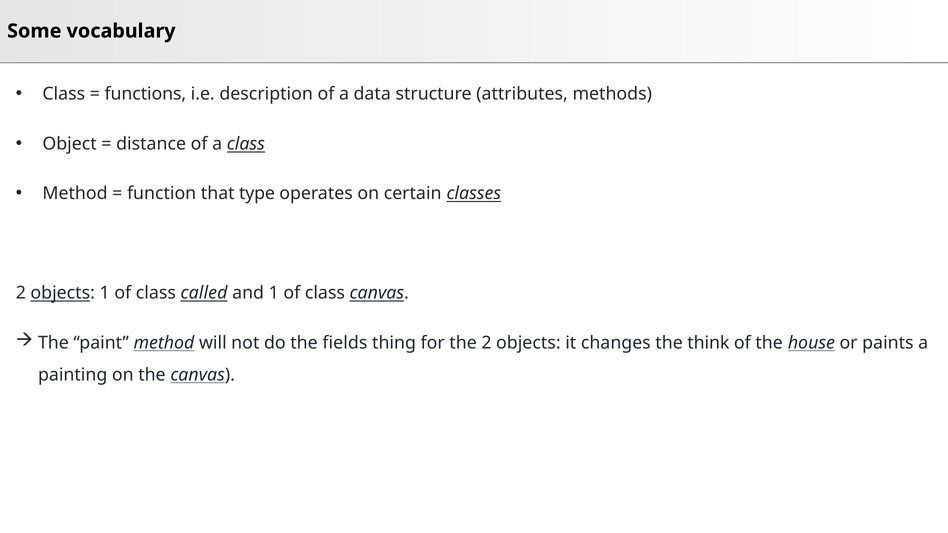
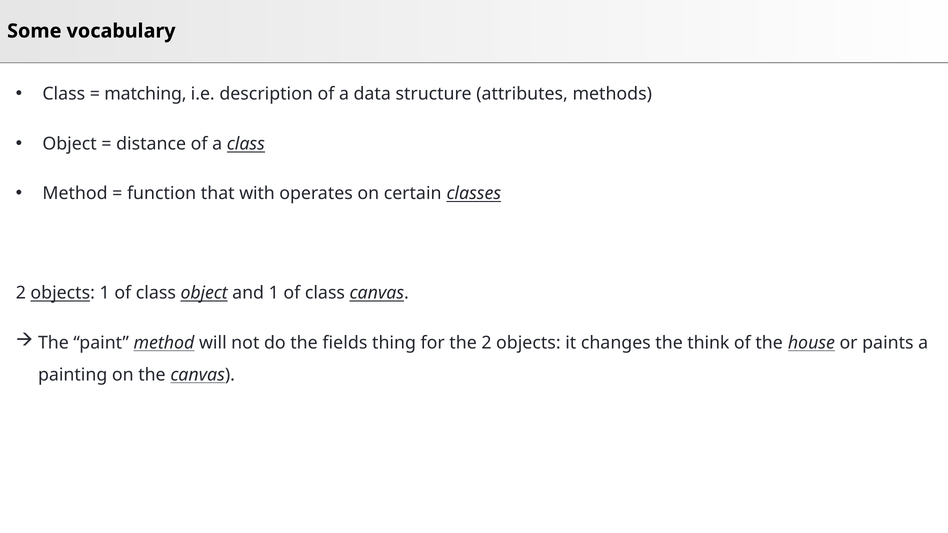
functions: functions -> matching
type: type -> with
class called: called -> object
